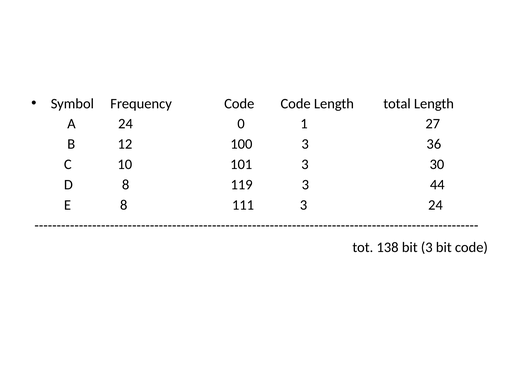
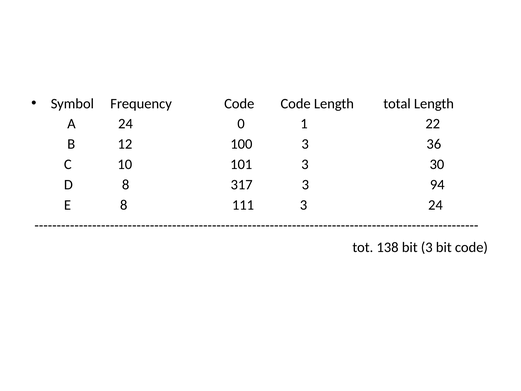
27: 27 -> 22
119: 119 -> 317
44: 44 -> 94
